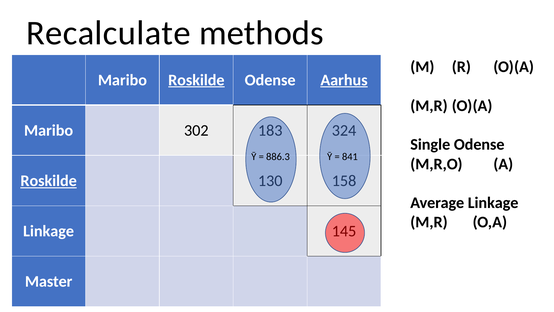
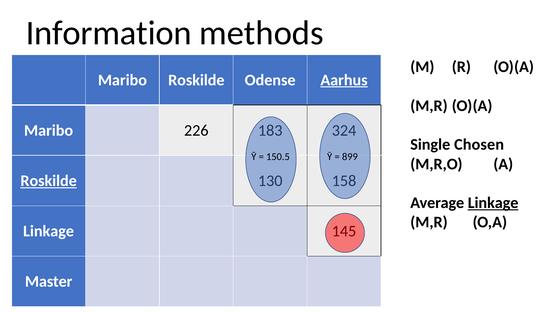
Recalculate: Recalculate -> Information
Roskilde at (196, 80) underline: present -> none
302: 302 -> 226
Single Odense: Odense -> Chosen
886.3: 886.3 -> 150.5
841: 841 -> 899
Linkage at (493, 203) underline: none -> present
